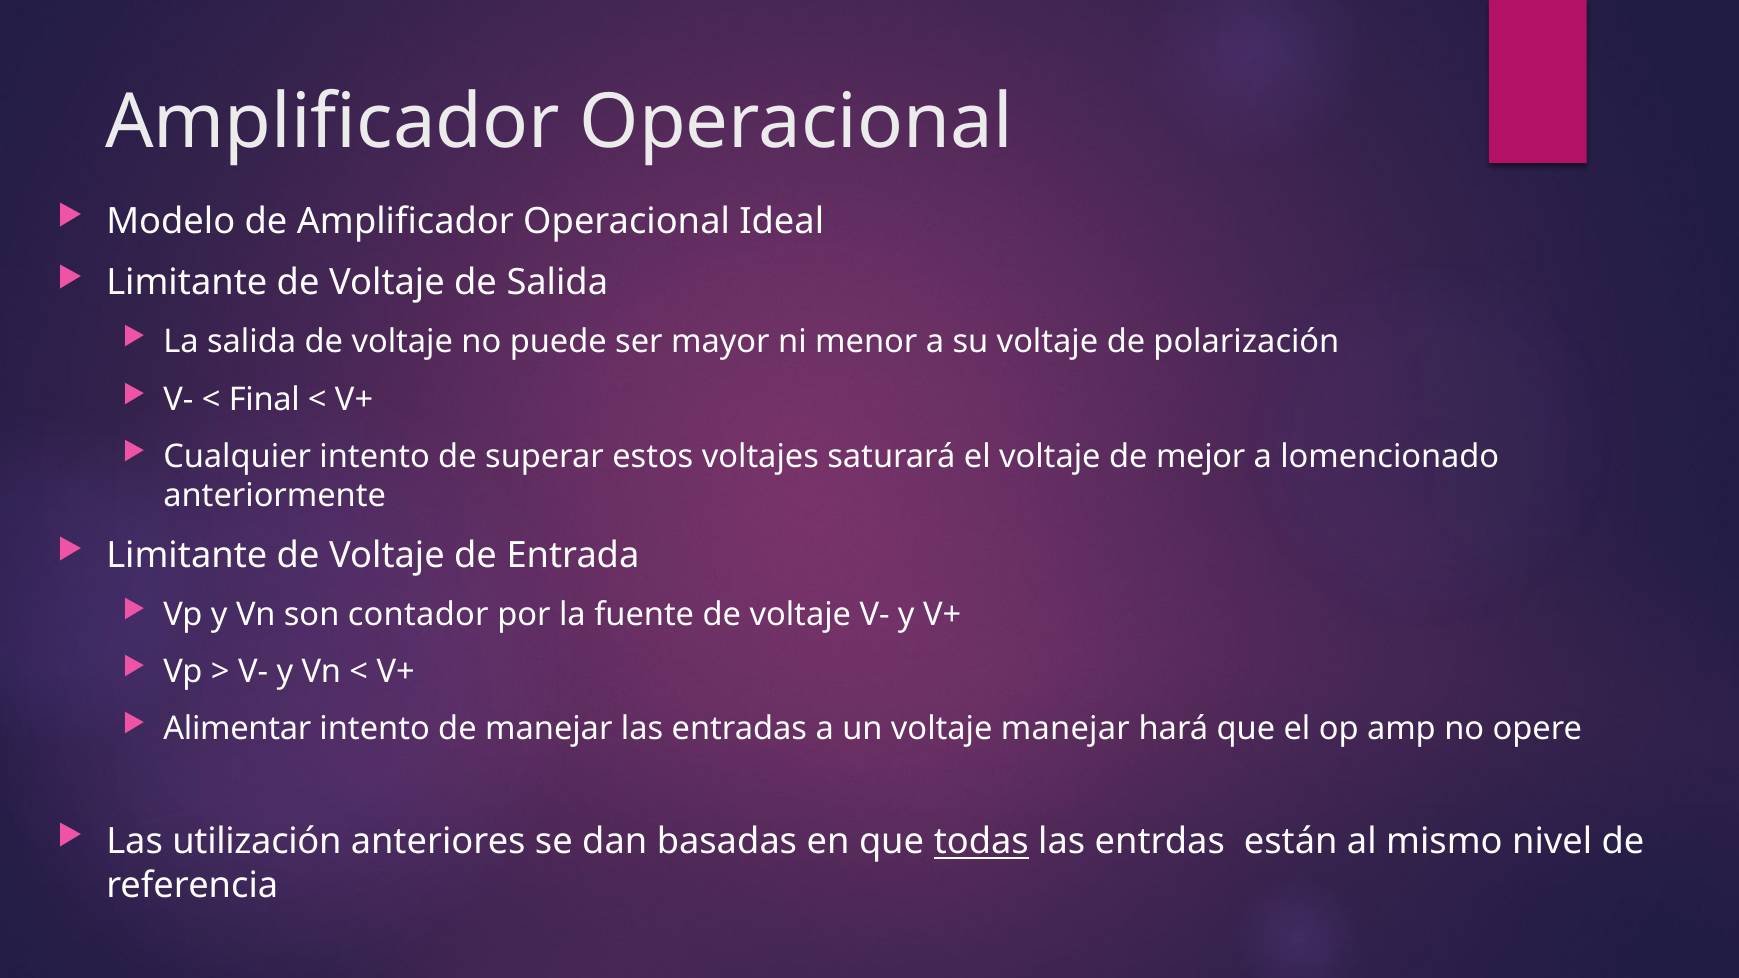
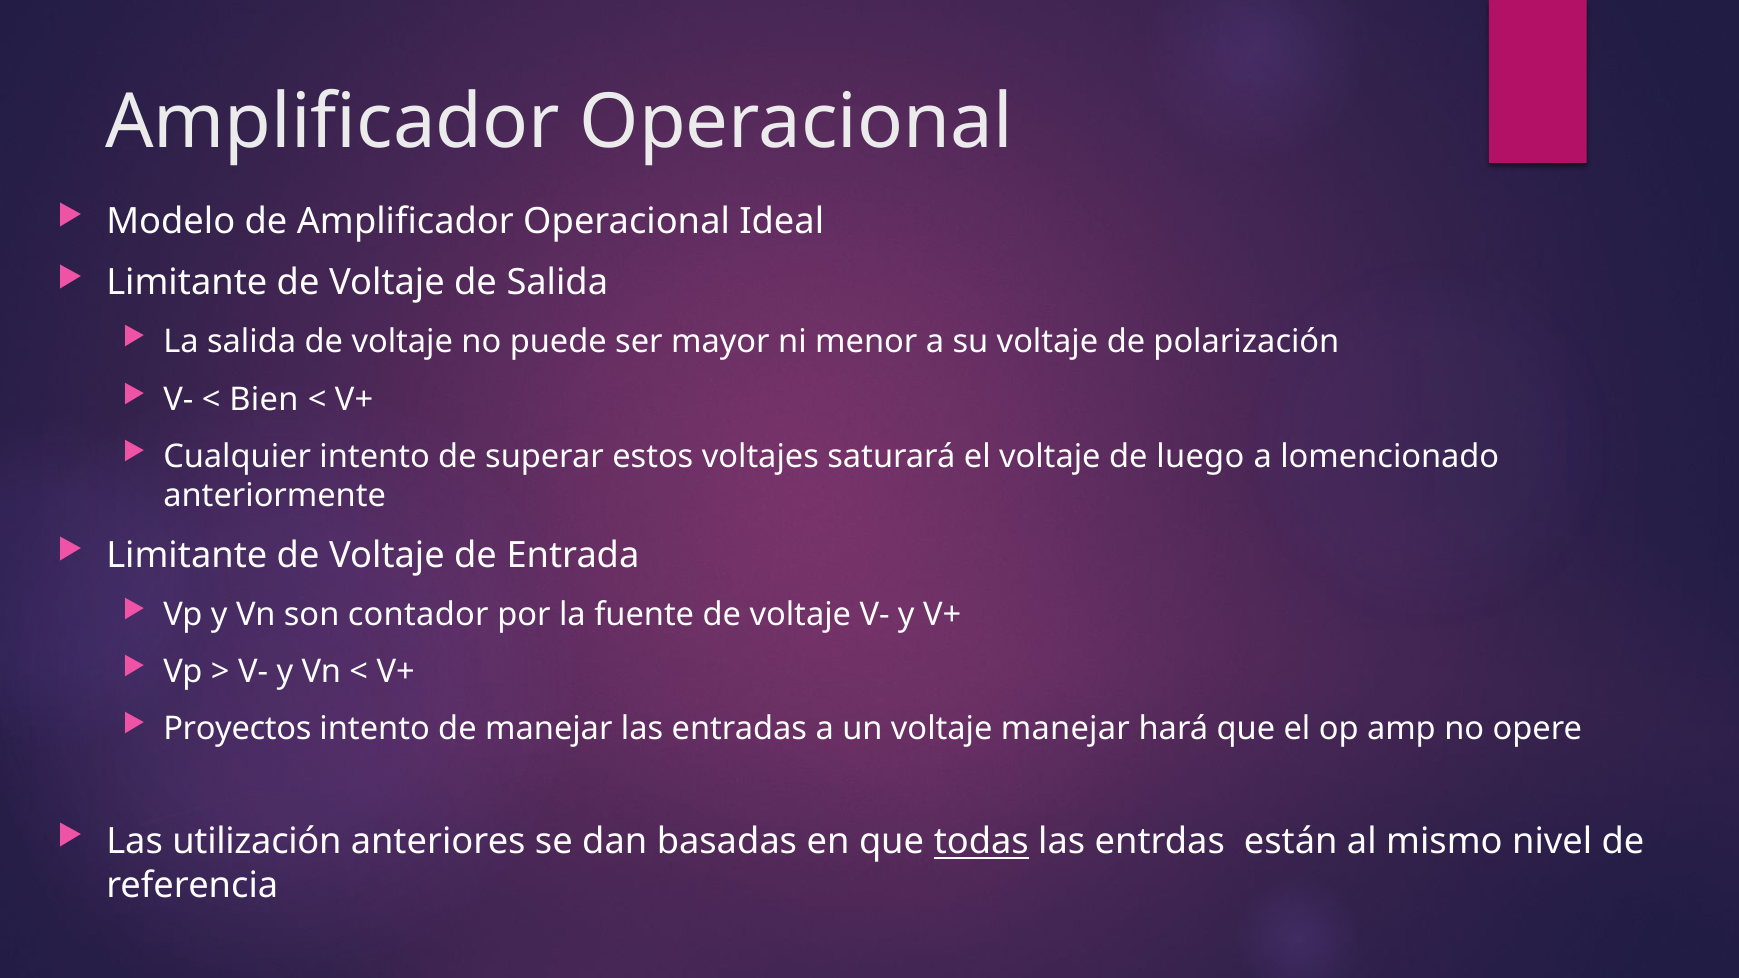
Final: Final -> Bien
mejor: mejor -> luego
Alimentar: Alimentar -> Proyectos
